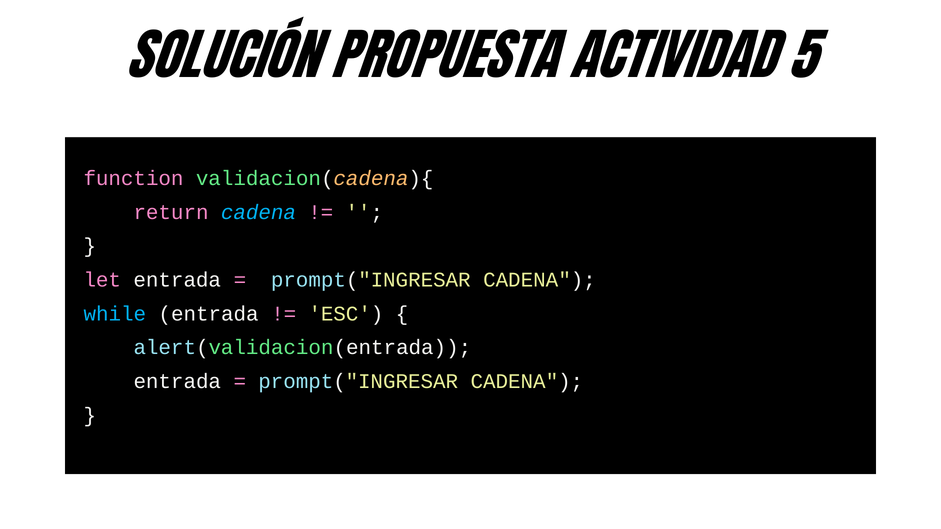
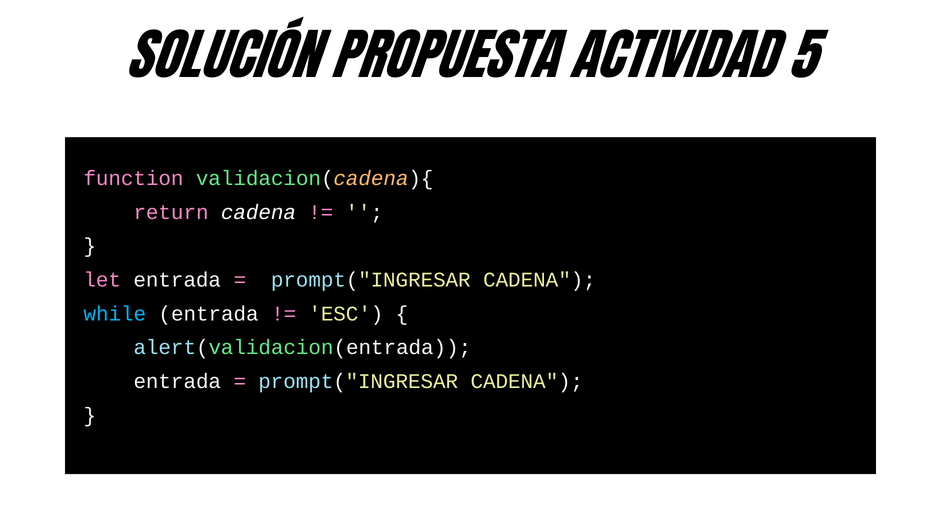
cadena at (258, 212) colour: light blue -> white
